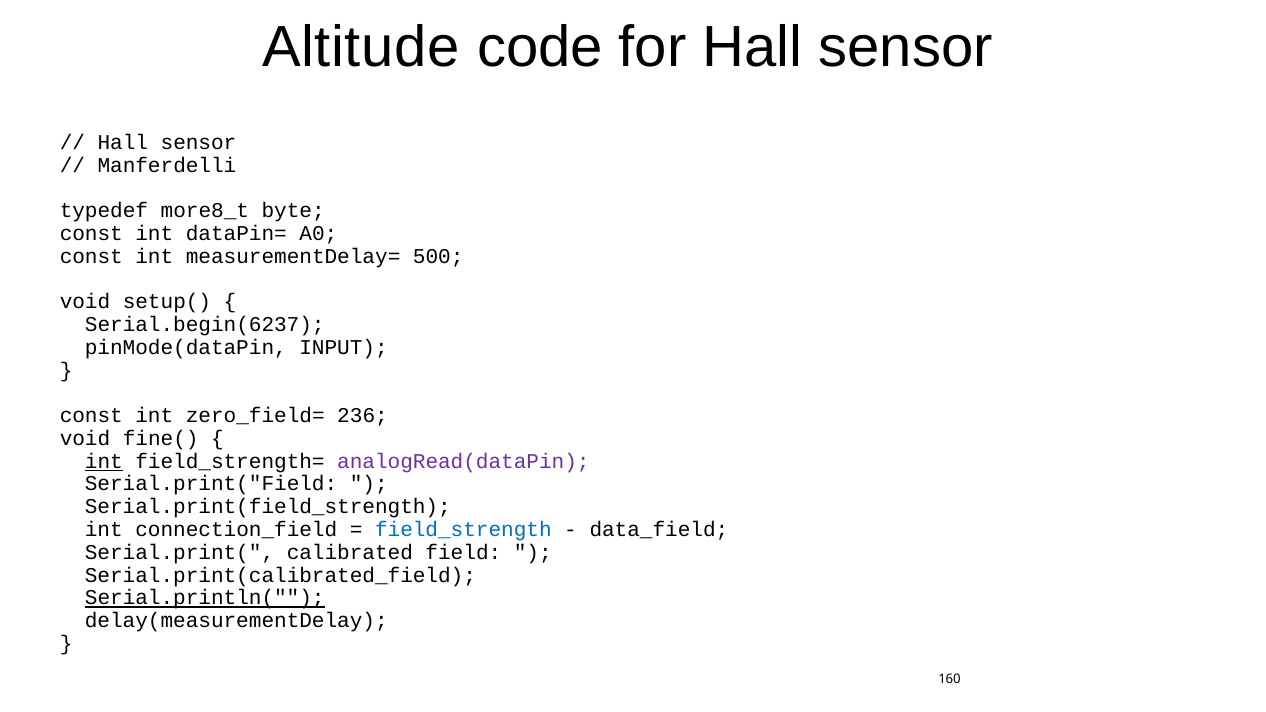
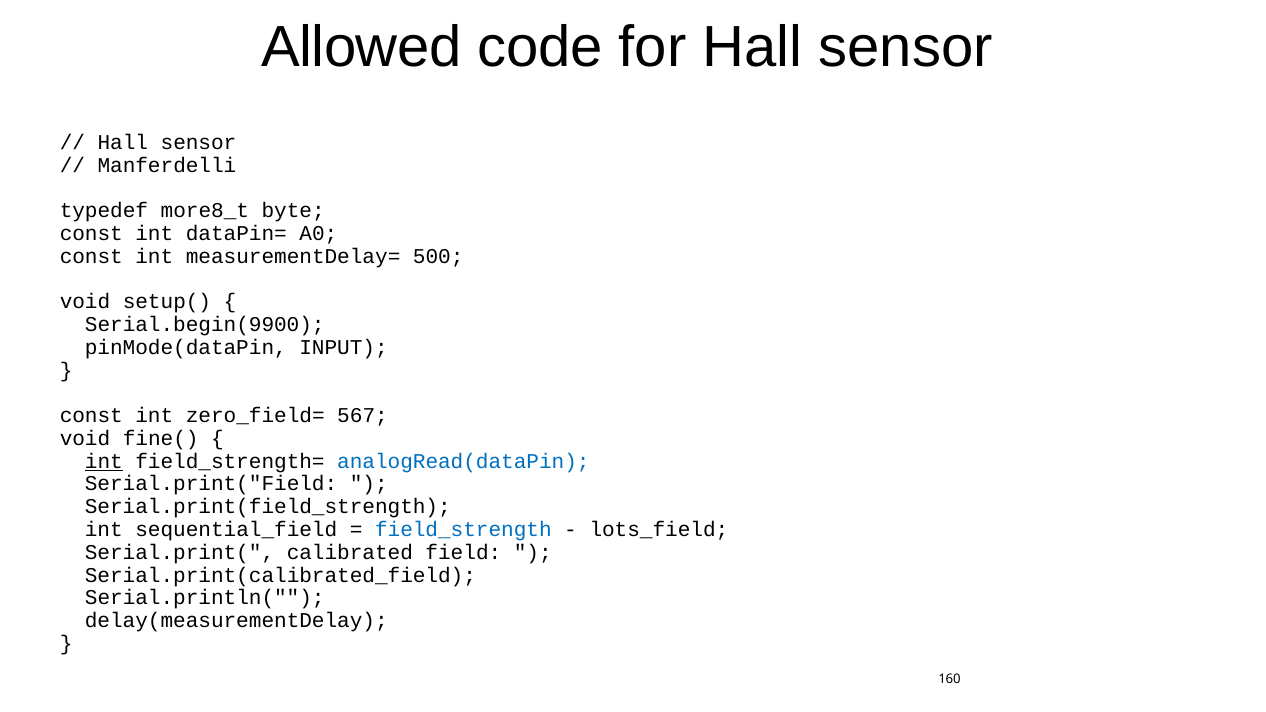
Altitude: Altitude -> Allowed
Serial.begin(6237: Serial.begin(6237 -> Serial.begin(9900
236: 236 -> 567
analogRead(dataPin colour: purple -> blue
connection_field: connection_field -> sequential_field
data_field: data_field -> lots_field
Serial.println( underline: present -> none
